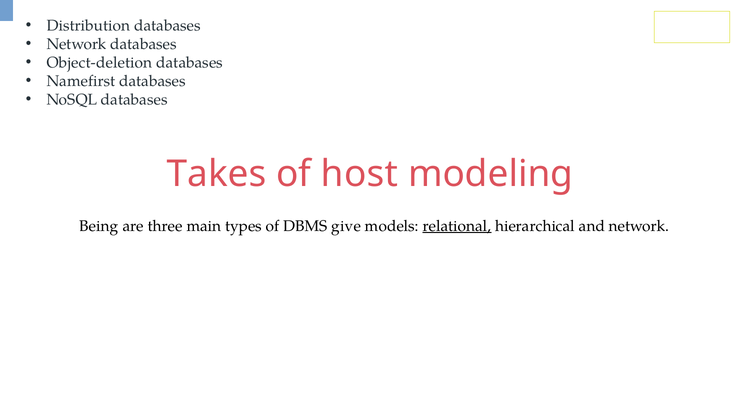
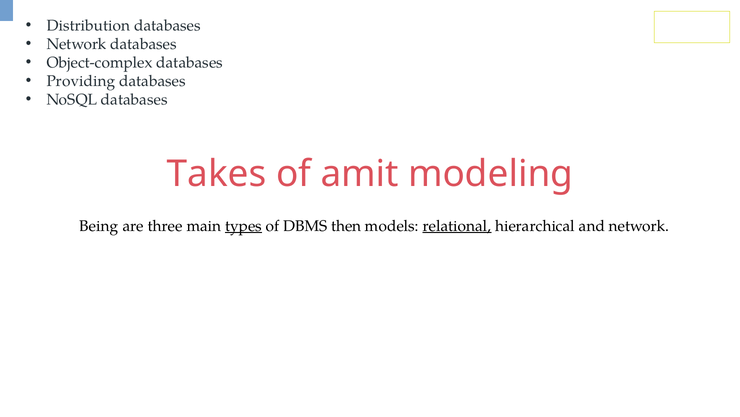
Object-deletion: Object-deletion -> Object-complex
Namefirst: Namefirst -> Providing
host: host -> amit
types underline: none -> present
give: give -> then
